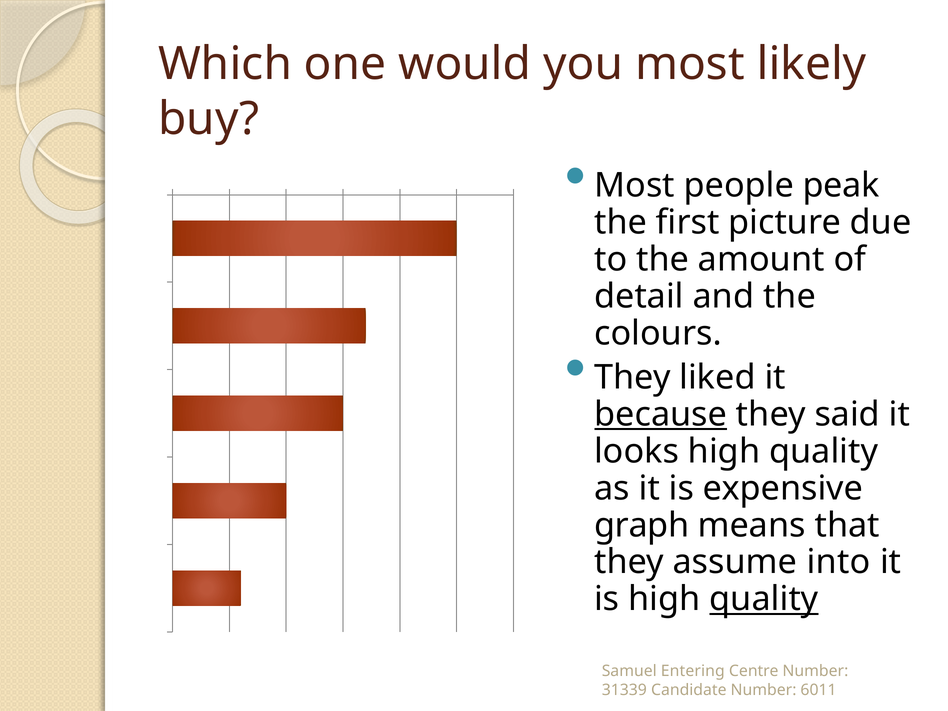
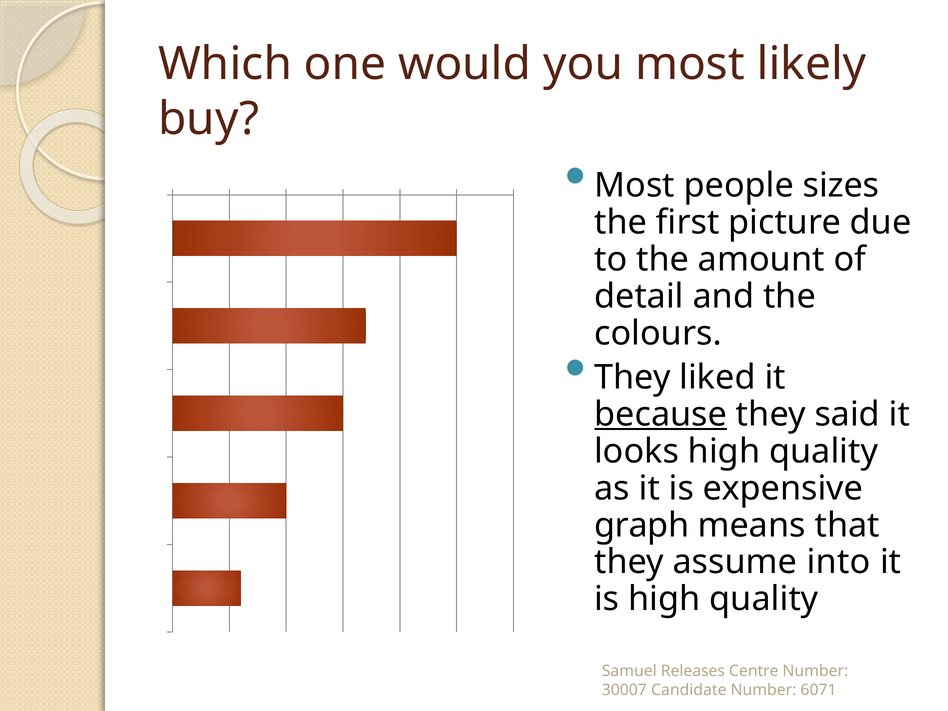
peak: peak -> sizes
quality at (764, 599) underline: present -> none
Entering: Entering -> Releases
31339: 31339 -> 30007
6011: 6011 -> 6071
